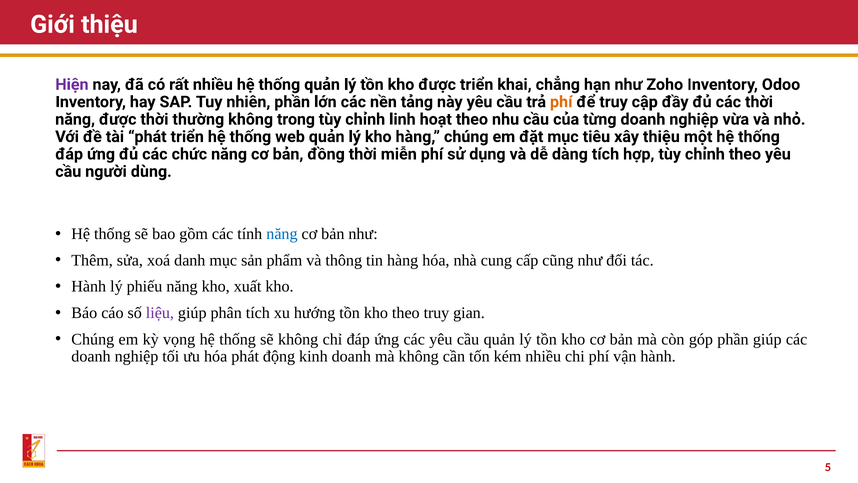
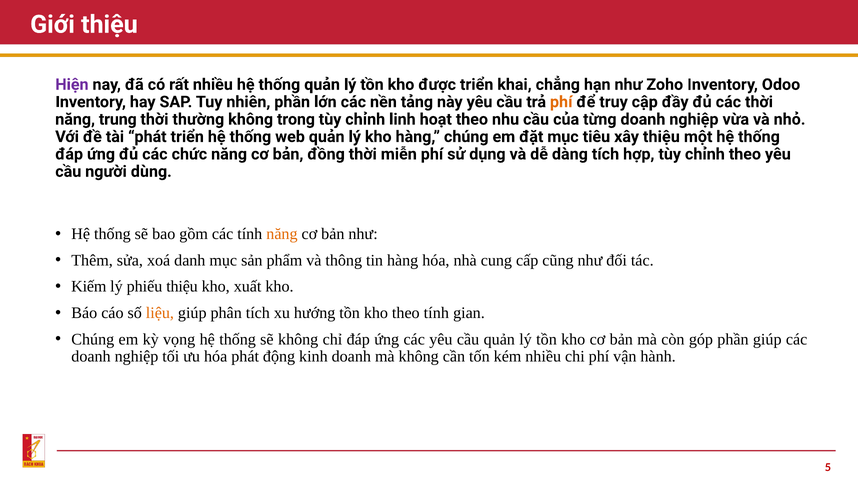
năng được: được -> trung
năng at (282, 234) colour: blue -> orange
Hành at (89, 286): Hành -> Kiếm
phiếu năng: năng -> thiệu
liệu colour: purple -> orange
theo truy: truy -> tính
